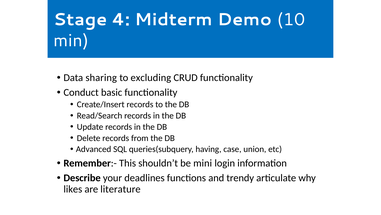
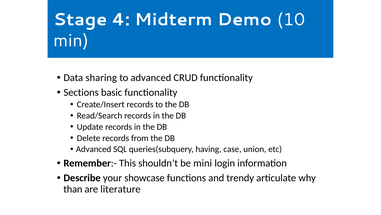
to excluding: excluding -> advanced
Conduct: Conduct -> Sections
deadlines: deadlines -> showcase
likes: likes -> than
